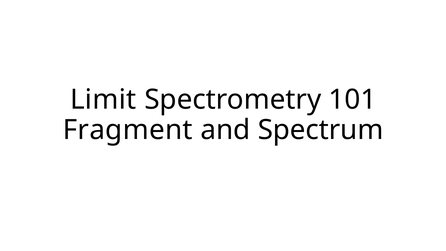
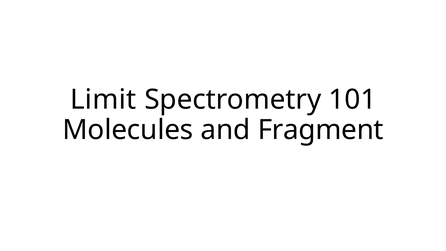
Fragment: Fragment -> Molecules
Spectrum: Spectrum -> Fragment
